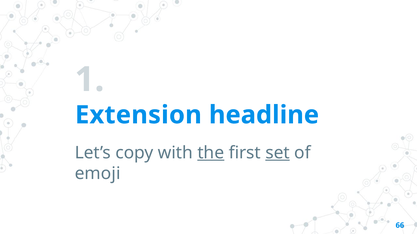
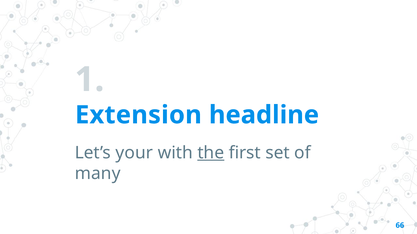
copy: copy -> your
set underline: present -> none
emoji: emoji -> many
